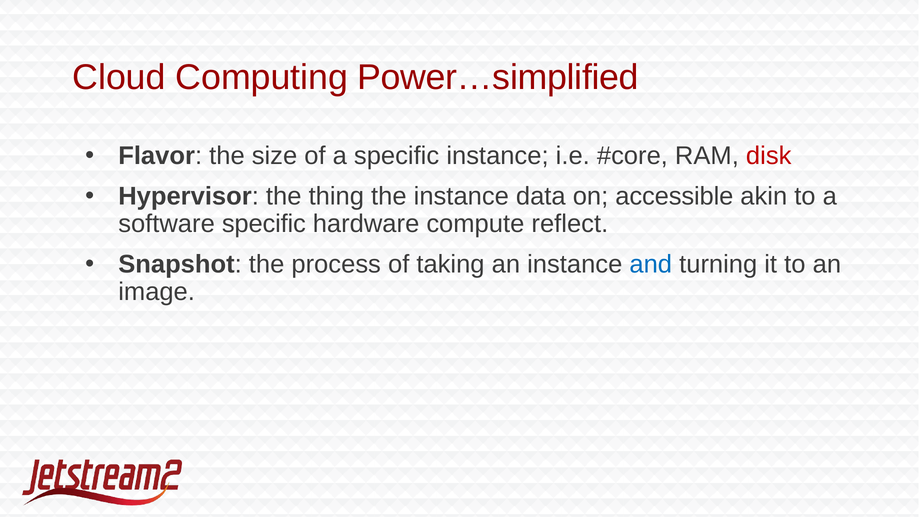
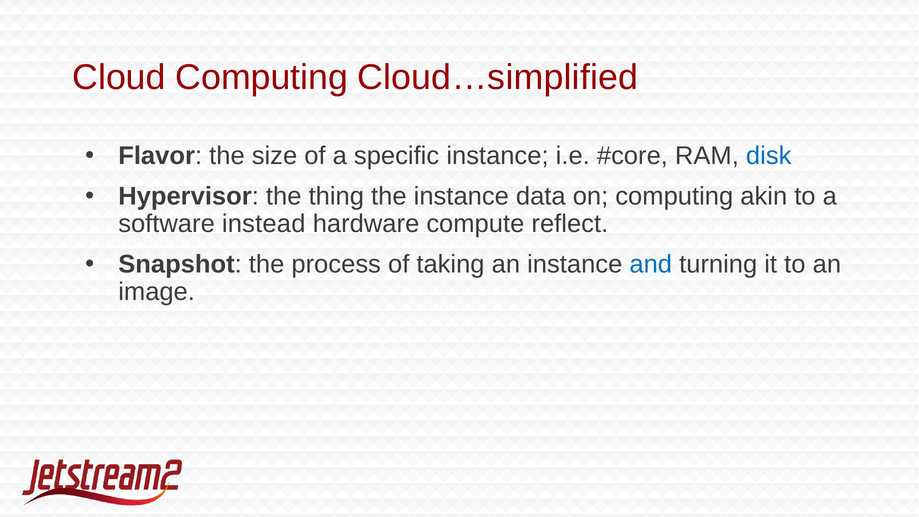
Power…simplified: Power…simplified -> Cloud…simplified
disk colour: red -> blue
on accessible: accessible -> computing
software specific: specific -> instead
